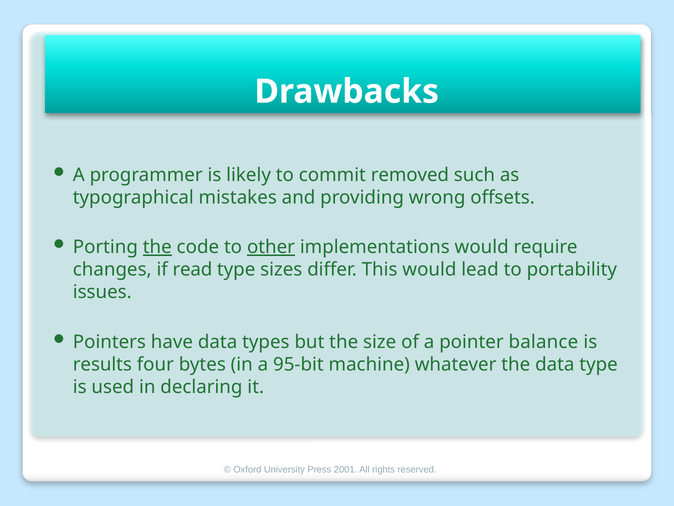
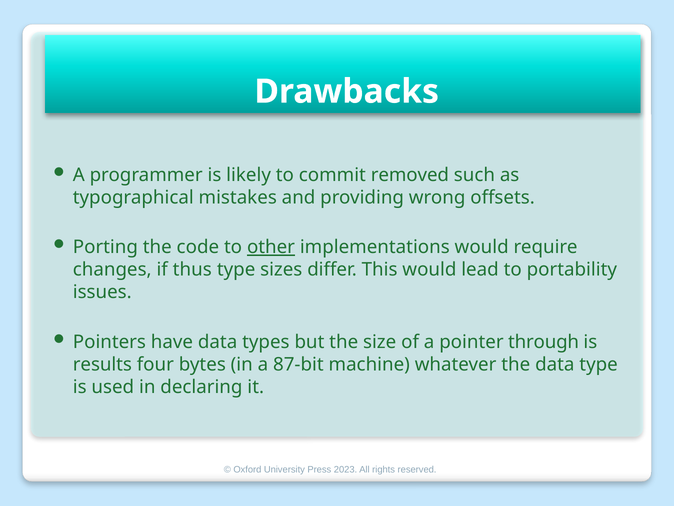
the at (157, 247) underline: present -> none
read: read -> thus
balance: balance -> through
95-bit: 95-bit -> 87-bit
2001: 2001 -> 2023
